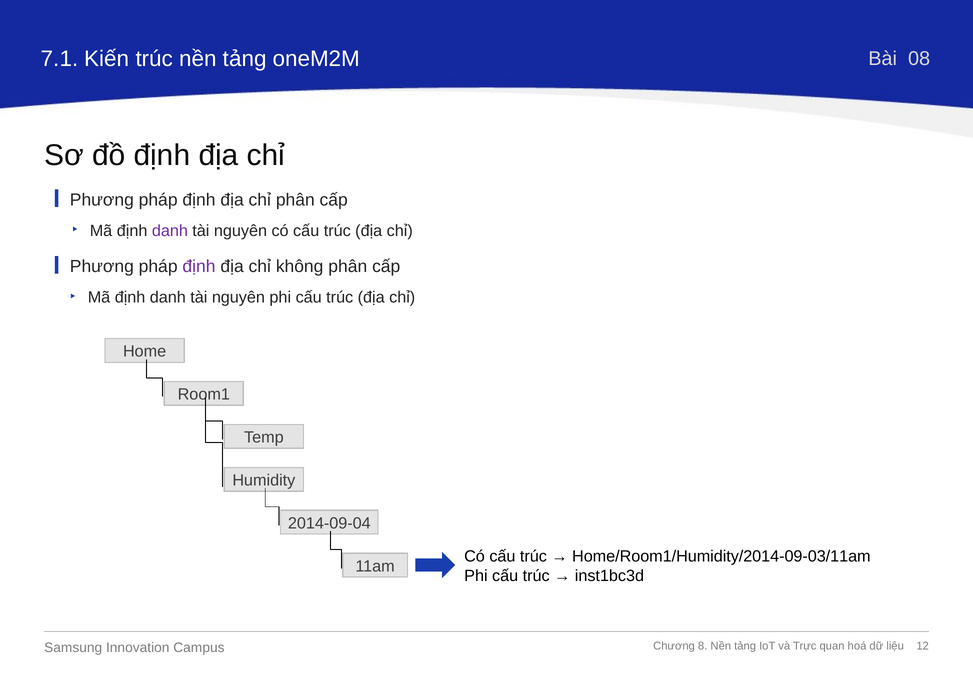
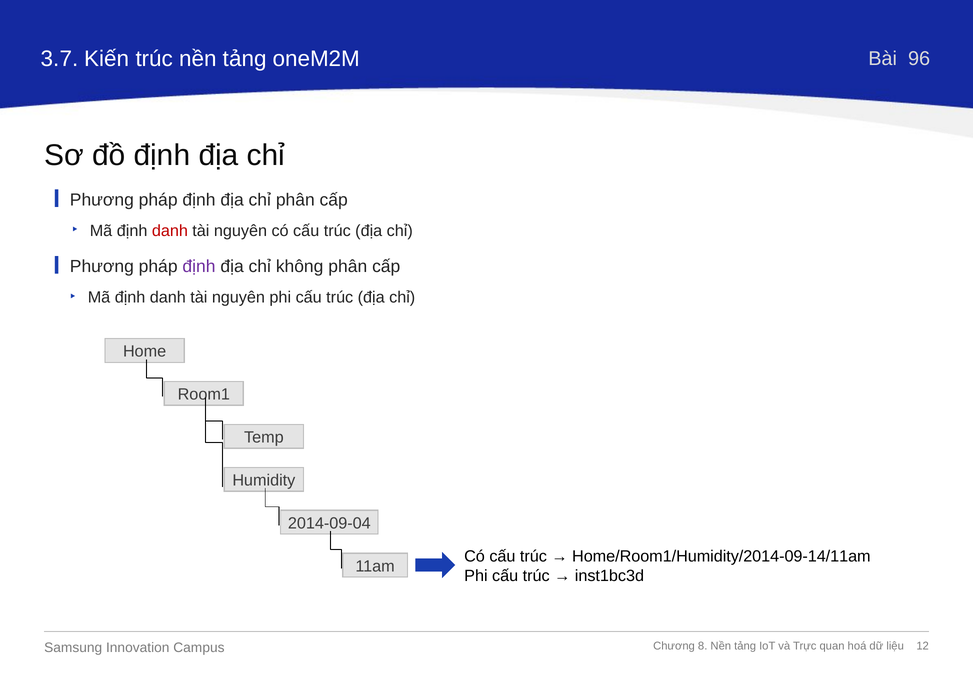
7.1: 7.1 -> 3.7
08: 08 -> 96
danh at (170, 231) colour: purple -> red
Home/Room1/Humidity/2014-09-03/11am: Home/Room1/Humidity/2014-09-03/11am -> Home/Room1/Humidity/2014-09-14/11am
